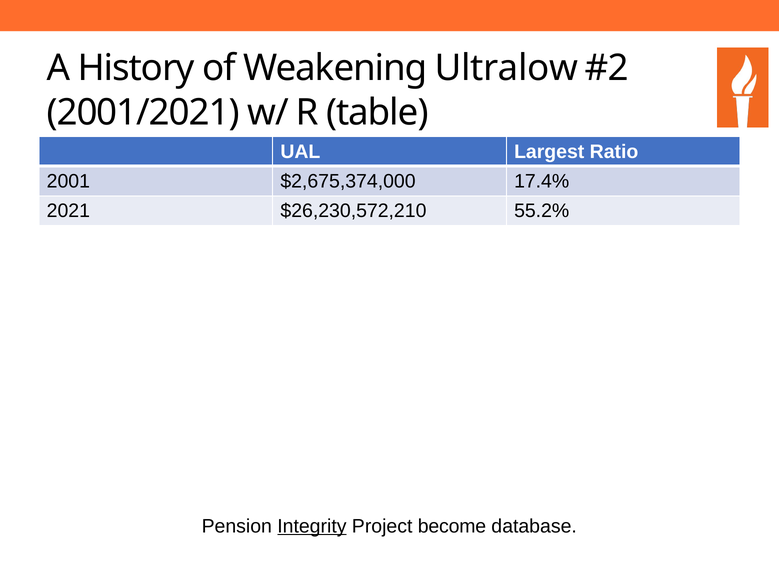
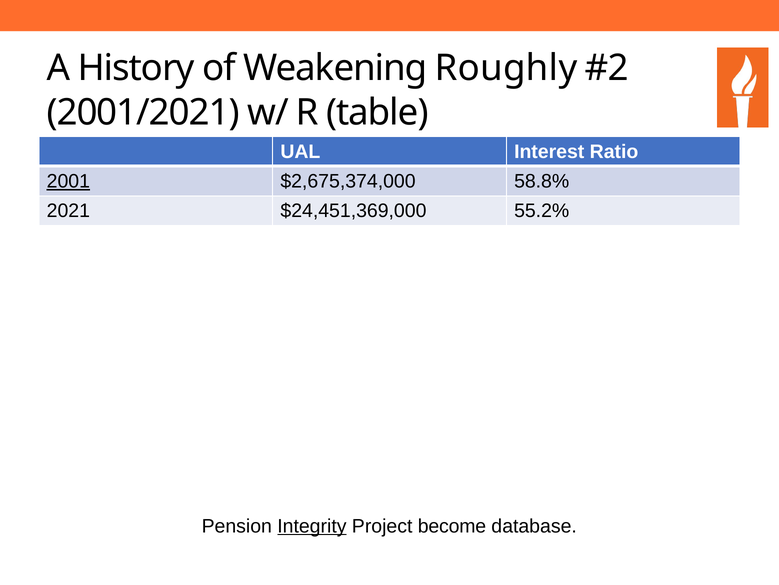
Ultralow: Ultralow -> Roughly
Largest: Largest -> Interest
2001 underline: none -> present
17.4%: 17.4% -> 58.8%
$26,230,572,210: $26,230,572,210 -> $24,451,369,000
